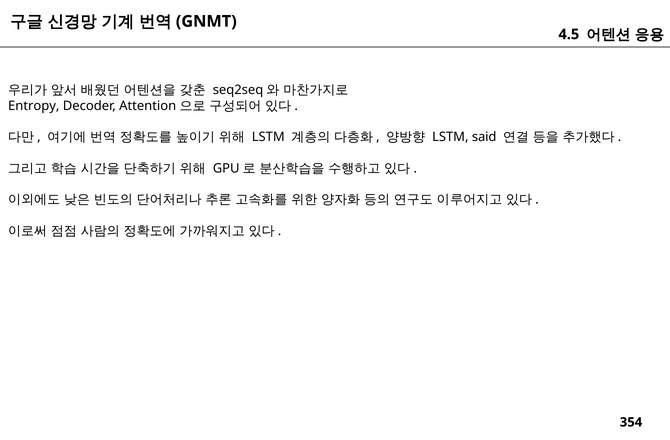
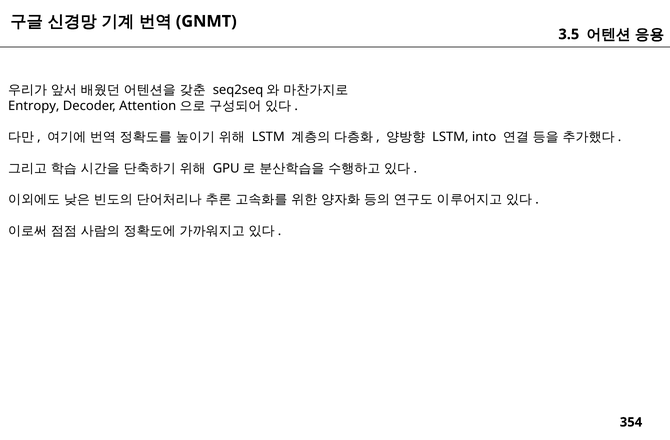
4.5: 4.5 -> 3.5
said: said -> into
